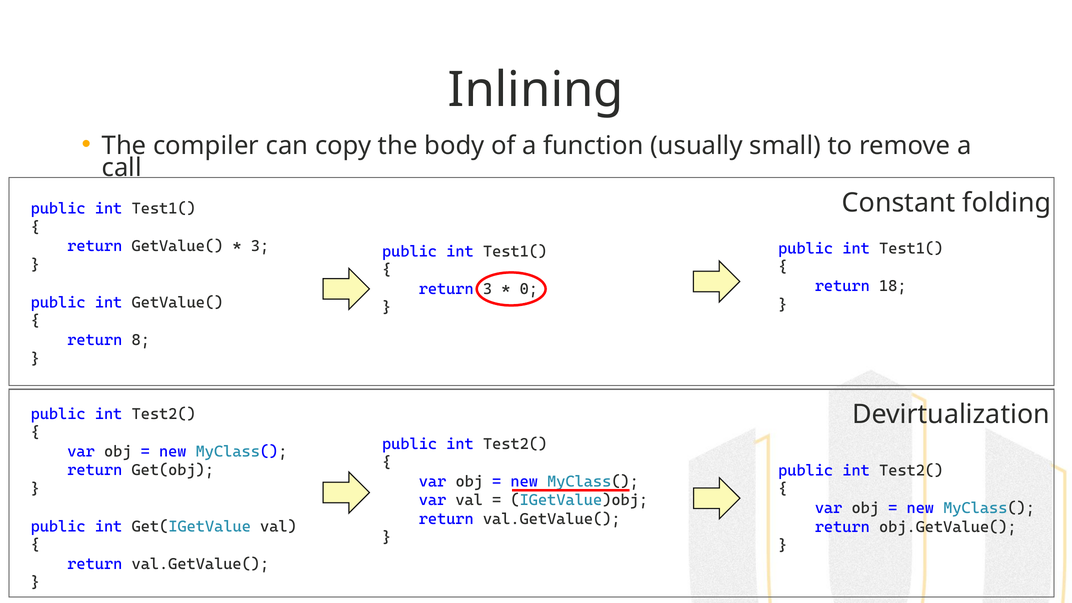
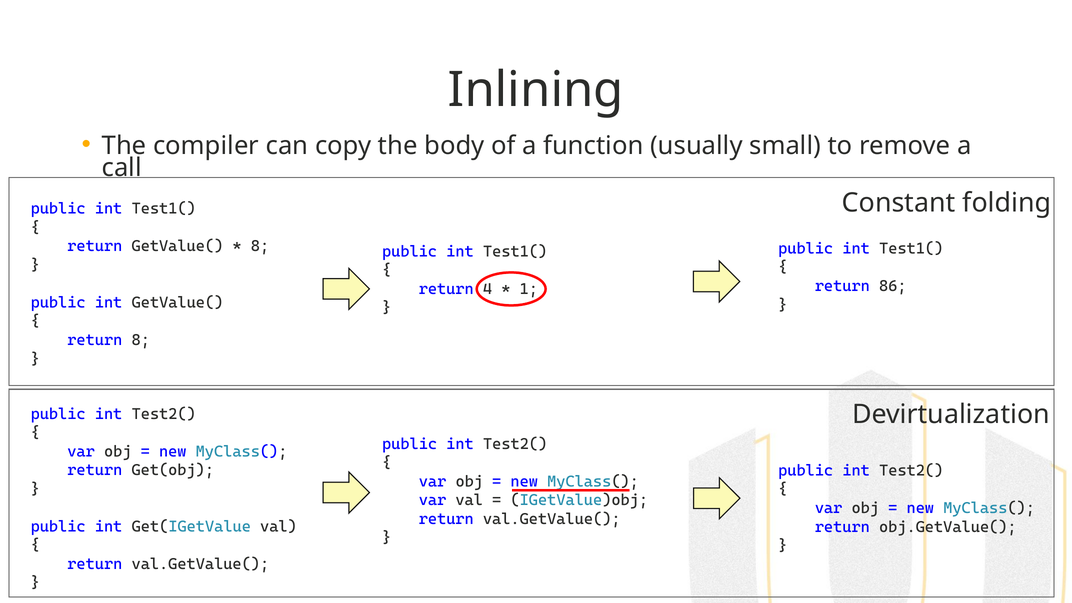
3 at (260, 246): 3 -> 8
18: 18 -> 86
return 3: 3 -> 4
0: 0 -> 1
